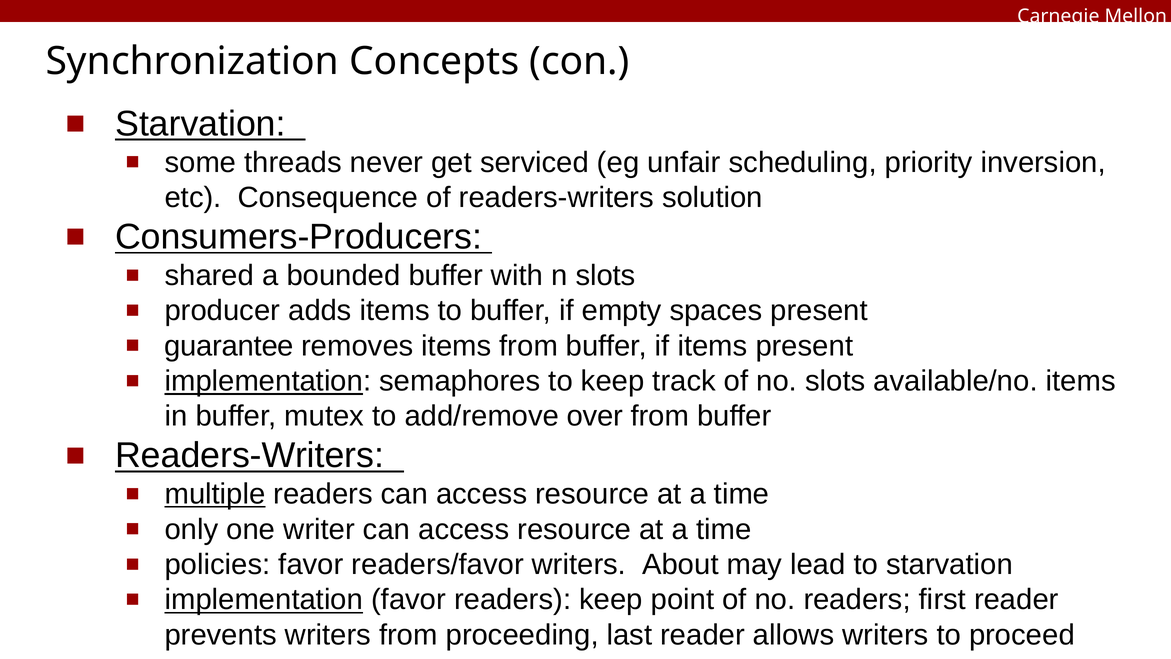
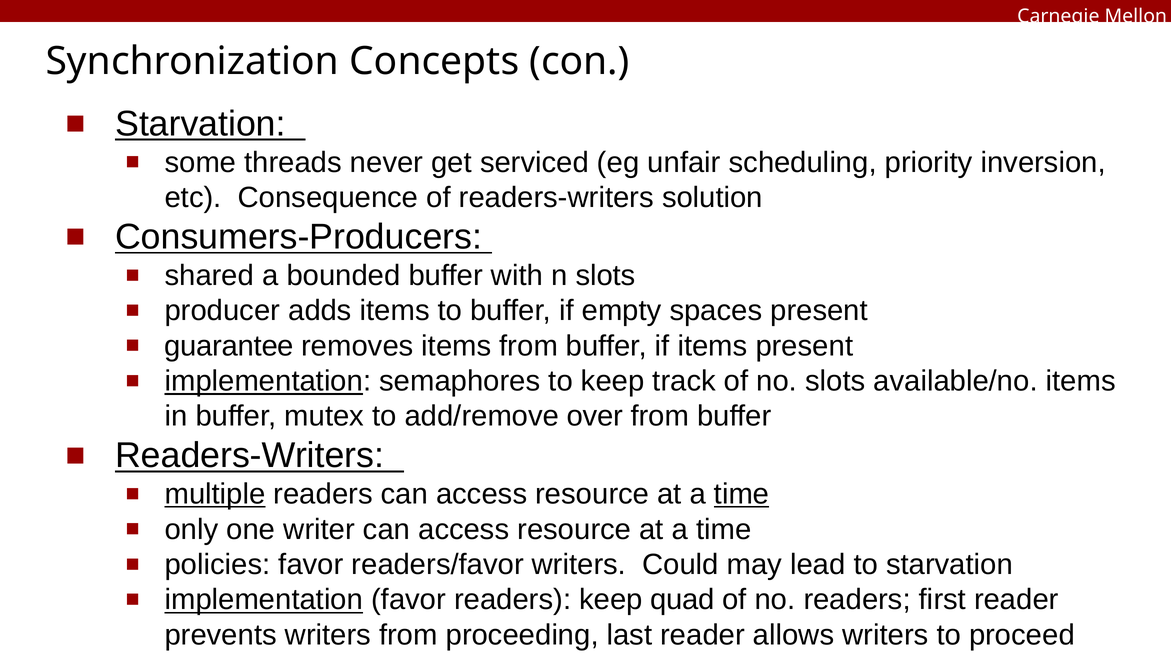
time at (742, 494) underline: none -> present
About: About -> Could
point: point -> quad
